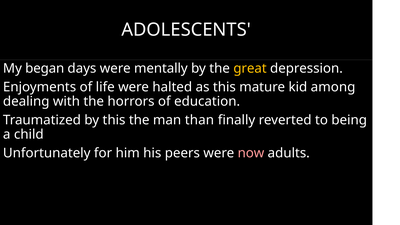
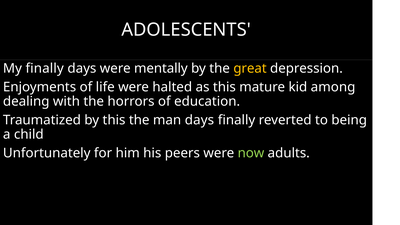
My began: began -> finally
man than: than -> days
now colour: pink -> light green
